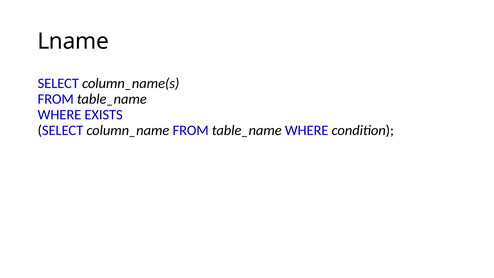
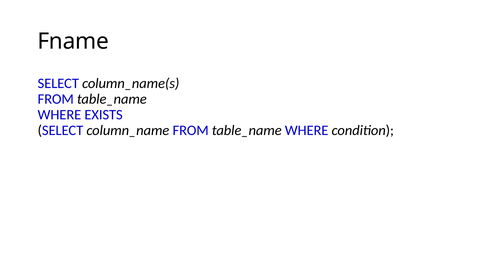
Lname: Lname -> Fname
